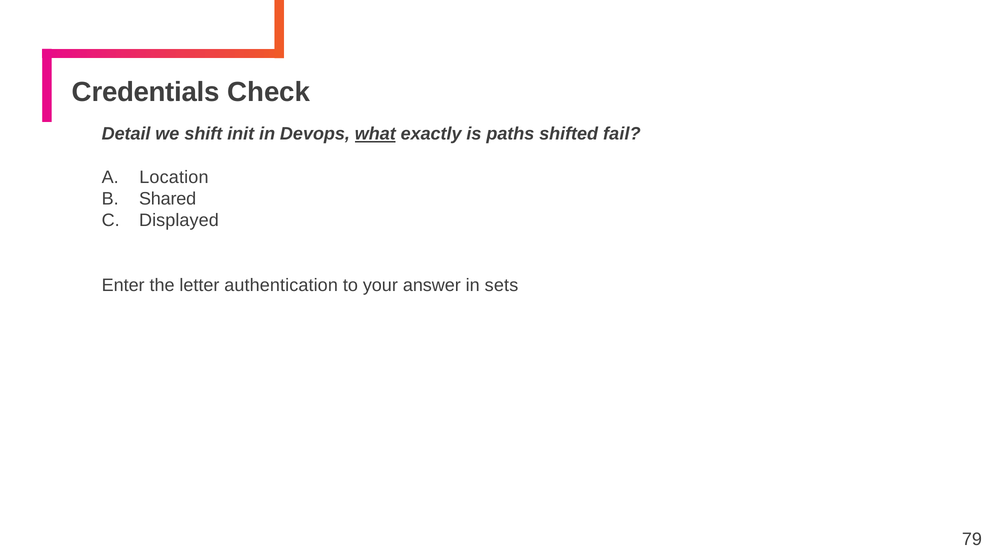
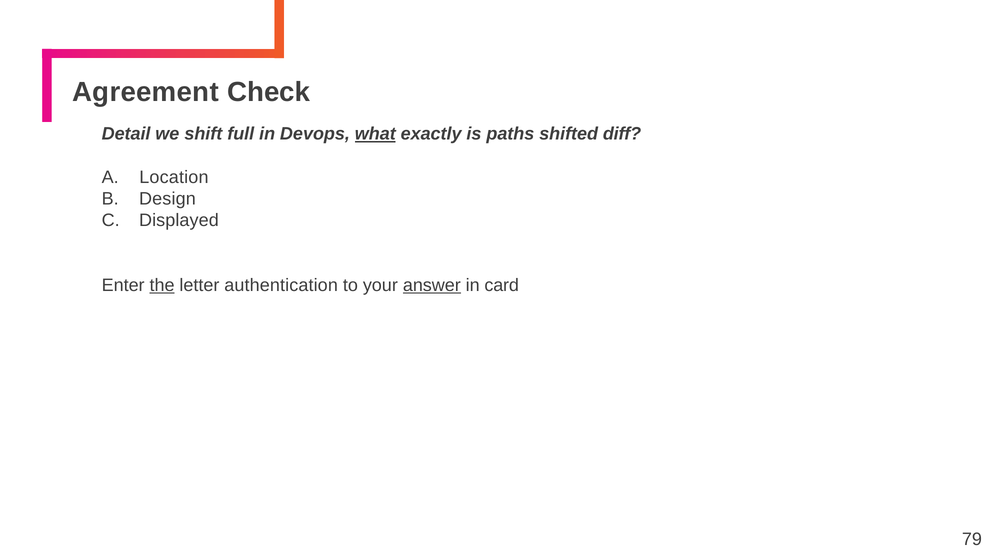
Credentials: Credentials -> Agreement
init: init -> full
fail: fail -> diff
Shared: Shared -> Design
the underline: none -> present
answer underline: none -> present
sets: sets -> card
